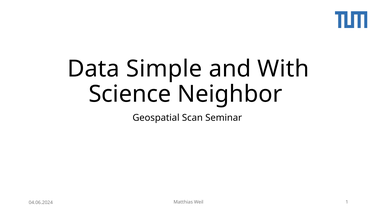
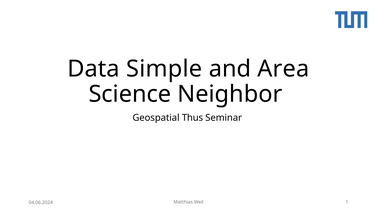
With: With -> Area
Scan: Scan -> Thus
